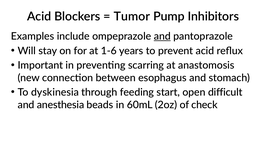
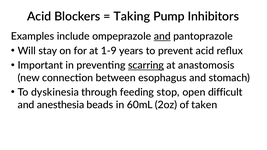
Tumor: Tumor -> Taking
1-6: 1-6 -> 1-9
scarring underline: none -> present
start: start -> stop
check: check -> taken
